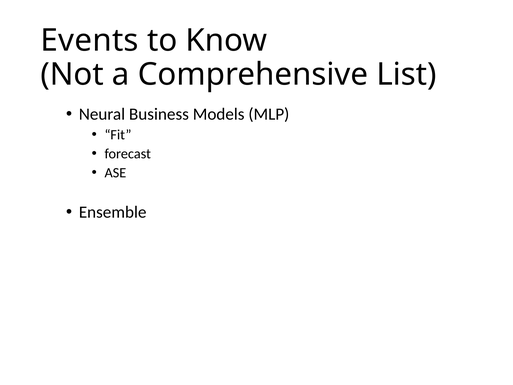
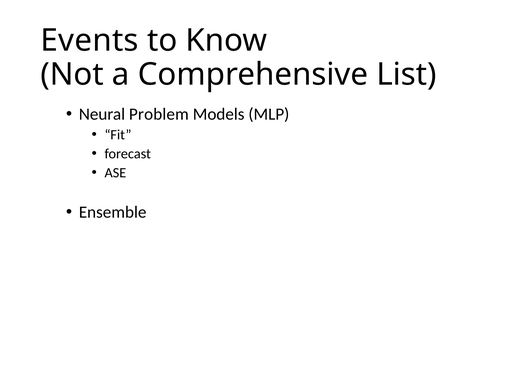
Business: Business -> Problem
